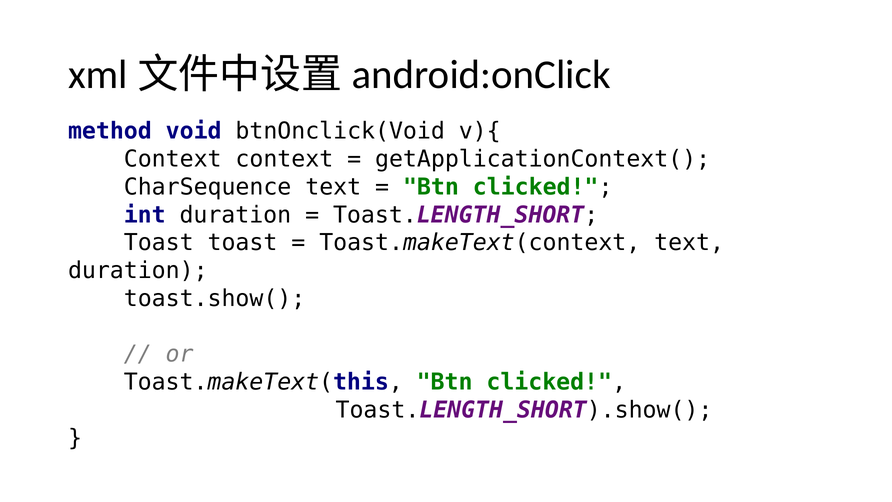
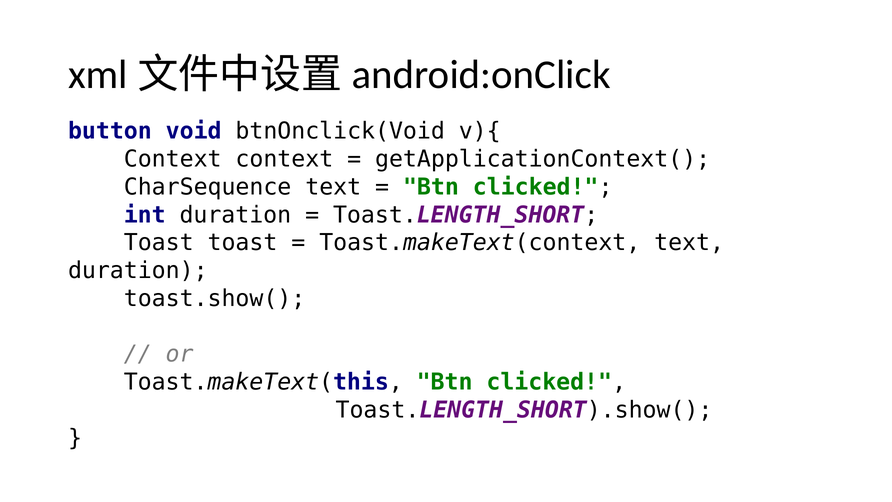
method: method -> button
